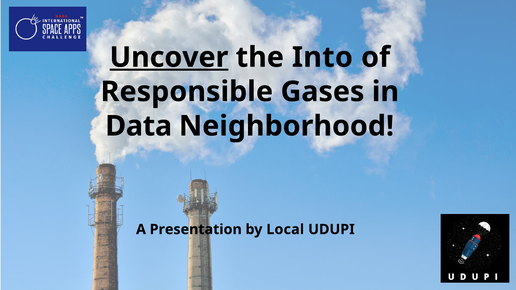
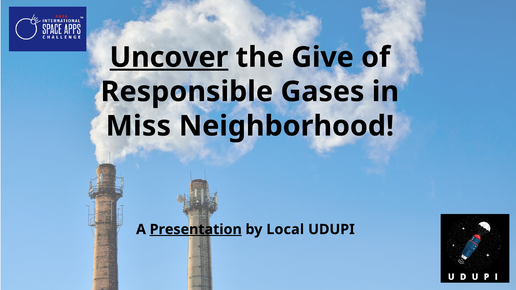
Into: Into -> Give
Data: Data -> Miss
Presentation underline: none -> present
